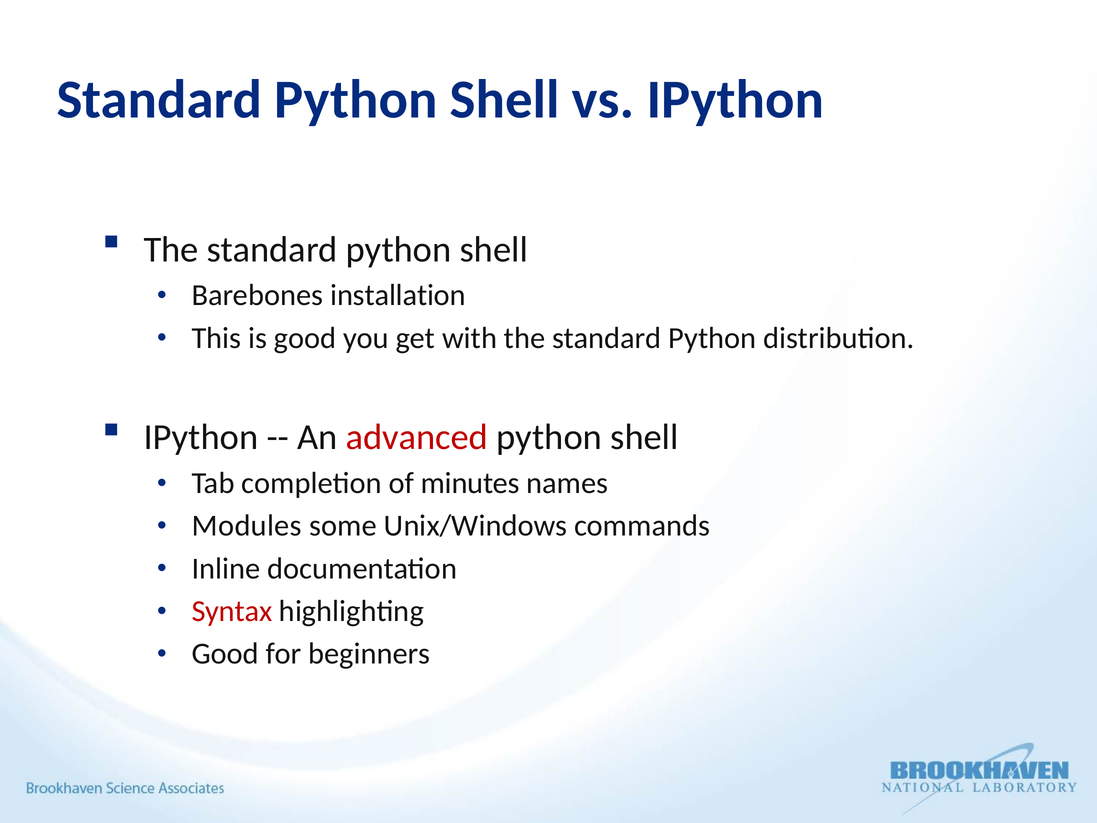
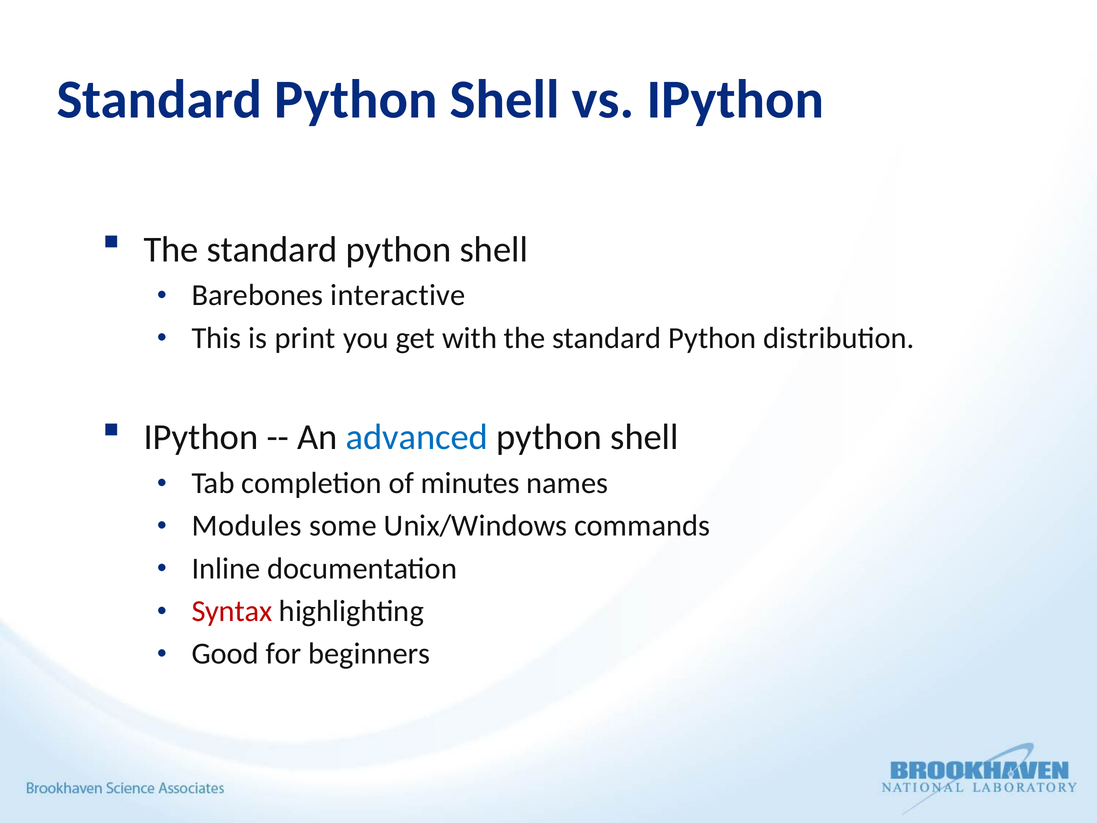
installation: installation -> interactive
is good: good -> print
advanced colour: red -> blue
